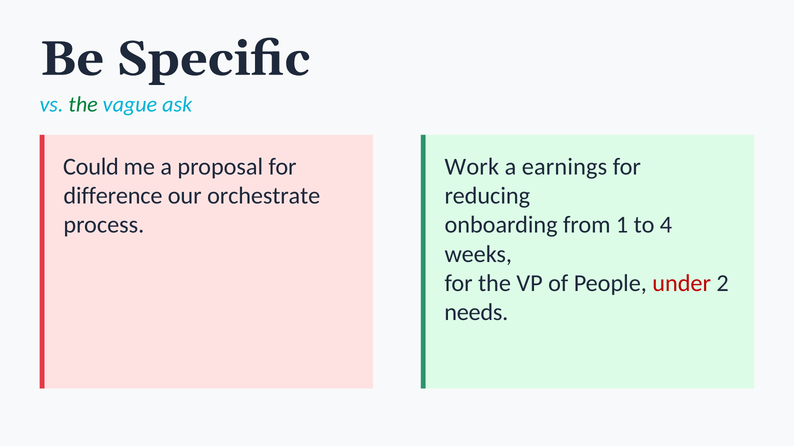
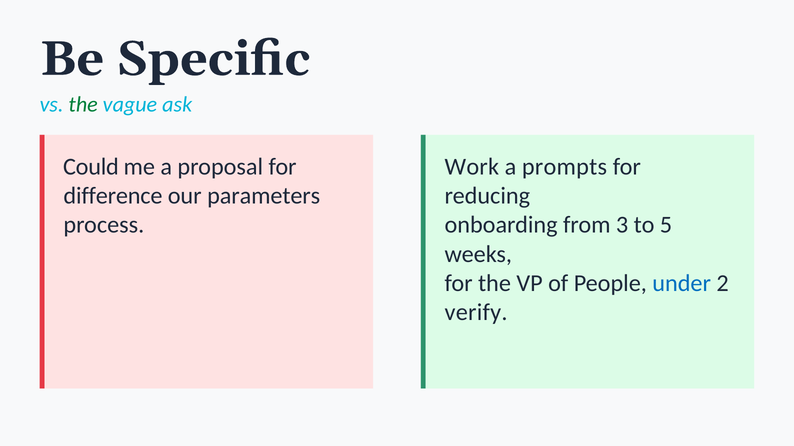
earnings: earnings -> prompts
orchestrate: orchestrate -> parameters
1: 1 -> 3
4: 4 -> 5
under colour: red -> blue
needs: needs -> verify
